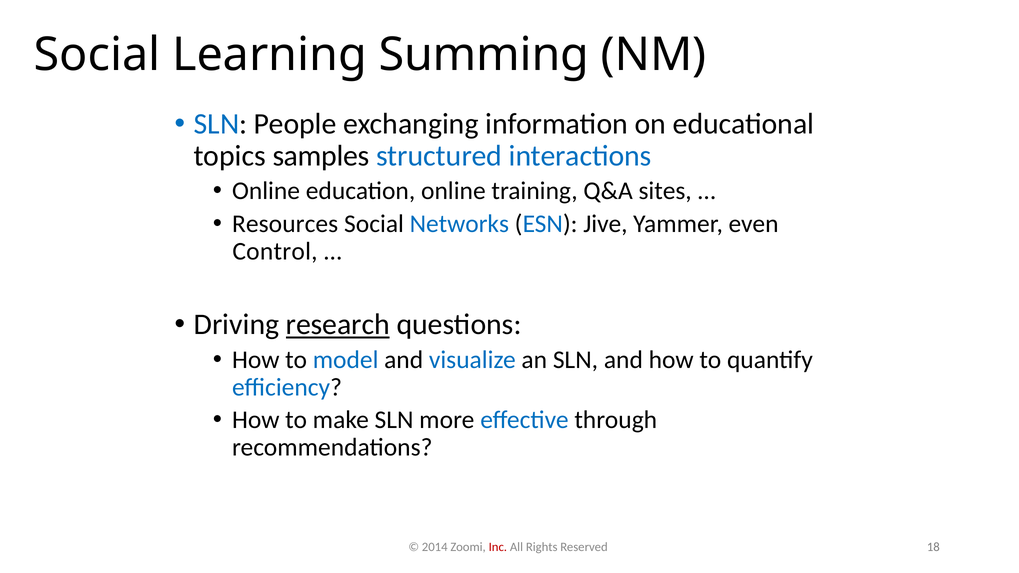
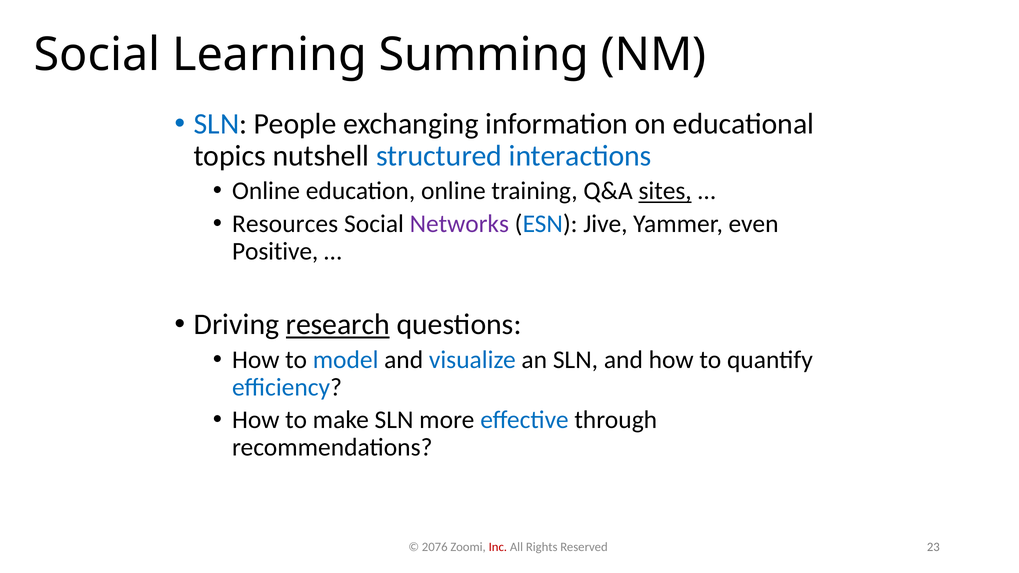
samples: samples -> nutshell
sites underline: none -> present
Networks colour: blue -> purple
Control: Control -> Positive
2014: 2014 -> 2076
18: 18 -> 23
